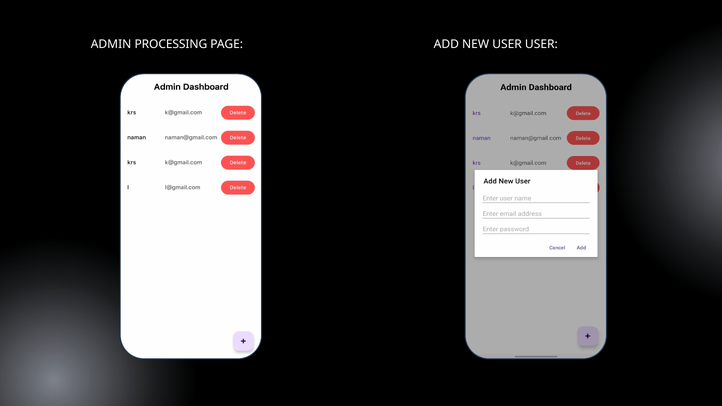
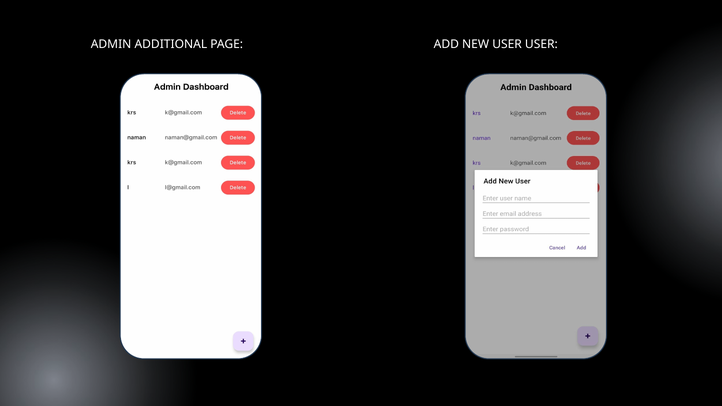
PROCESSING: PROCESSING -> ADDITIONAL
